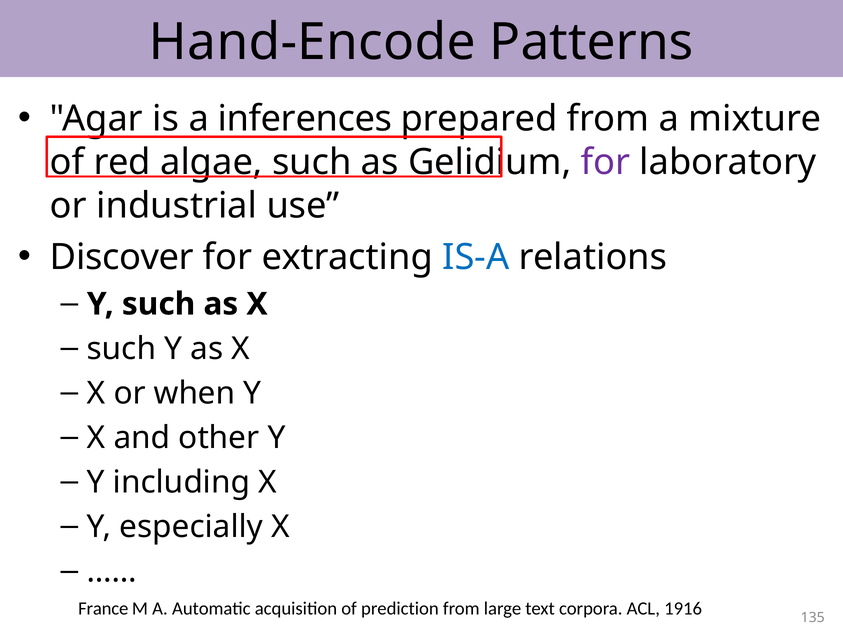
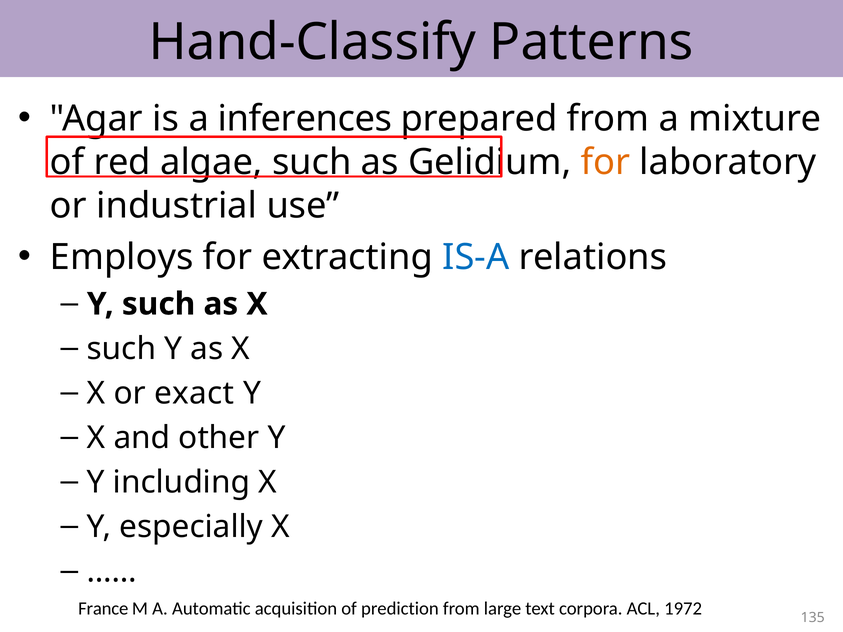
Hand-Encode: Hand-Encode -> Hand-Classify
for at (605, 163) colour: purple -> orange
Discover: Discover -> Employs
when: when -> exact
1916: 1916 -> 1972
